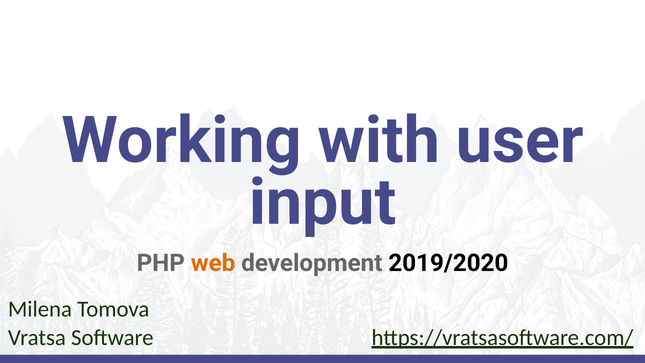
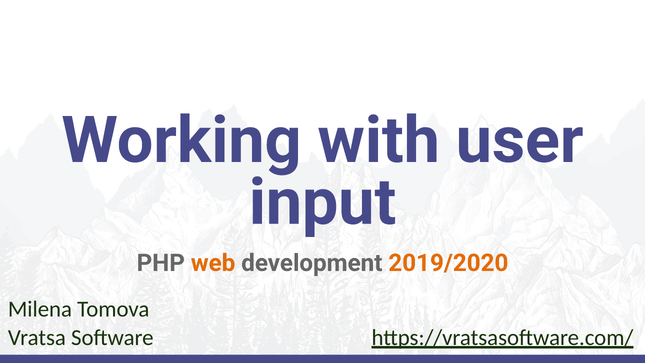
2019/2020 colour: black -> orange
